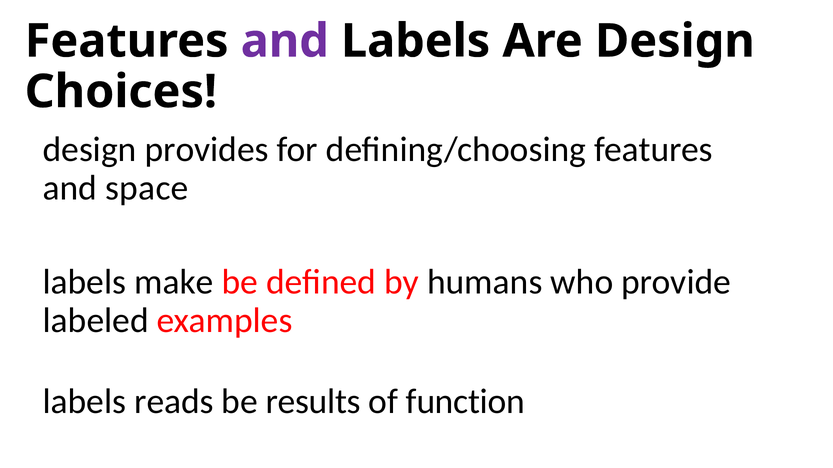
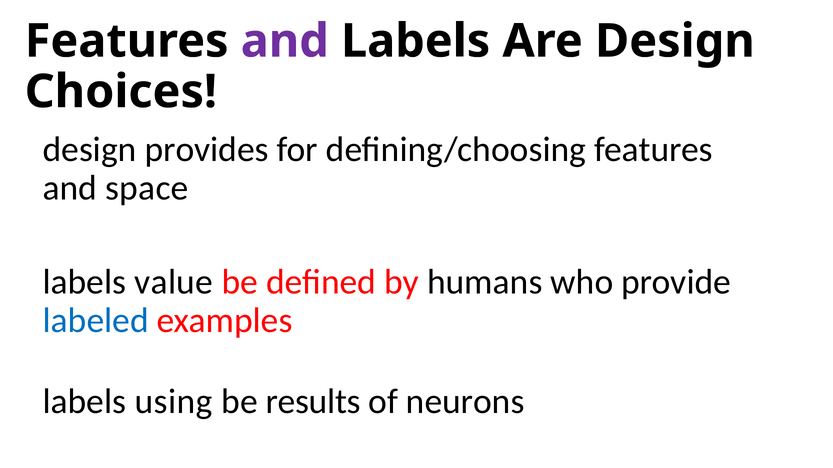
make: make -> value
labeled colour: black -> blue
reads: reads -> using
function: function -> neurons
